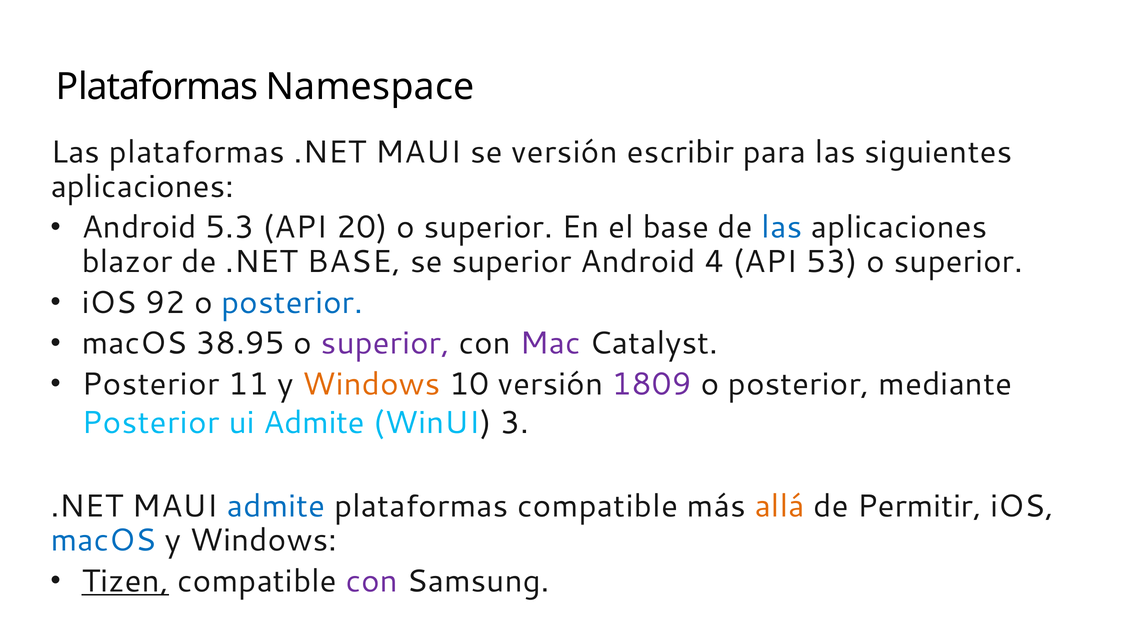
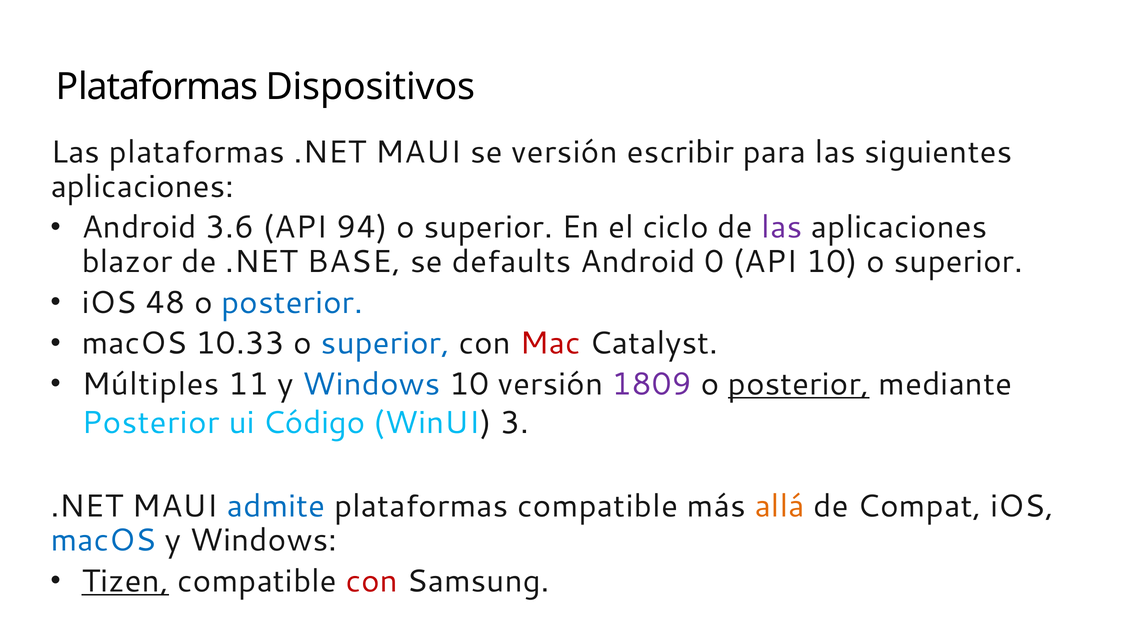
Namespace: Namespace -> Dispositivos
5.3: 5.3 -> 3.6
20: 20 -> 94
el base: base -> ciclo
las at (782, 227) colour: blue -> purple
se superior: superior -> defaults
4: 4 -> 0
API 53: 53 -> 10
92: 92 -> 48
38.95: 38.95 -> 10.33
superior at (385, 343) colour: purple -> blue
Mac colour: purple -> red
Posterior at (151, 384): Posterior -> Múltiples
Windows at (371, 384) colour: orange -> blue
posterior at (799, 384) underline: none -> present
ui Admite: Admite -> Código
Permitir: Permitir -> Compat
con at (372, 580) colour: purple -> red
